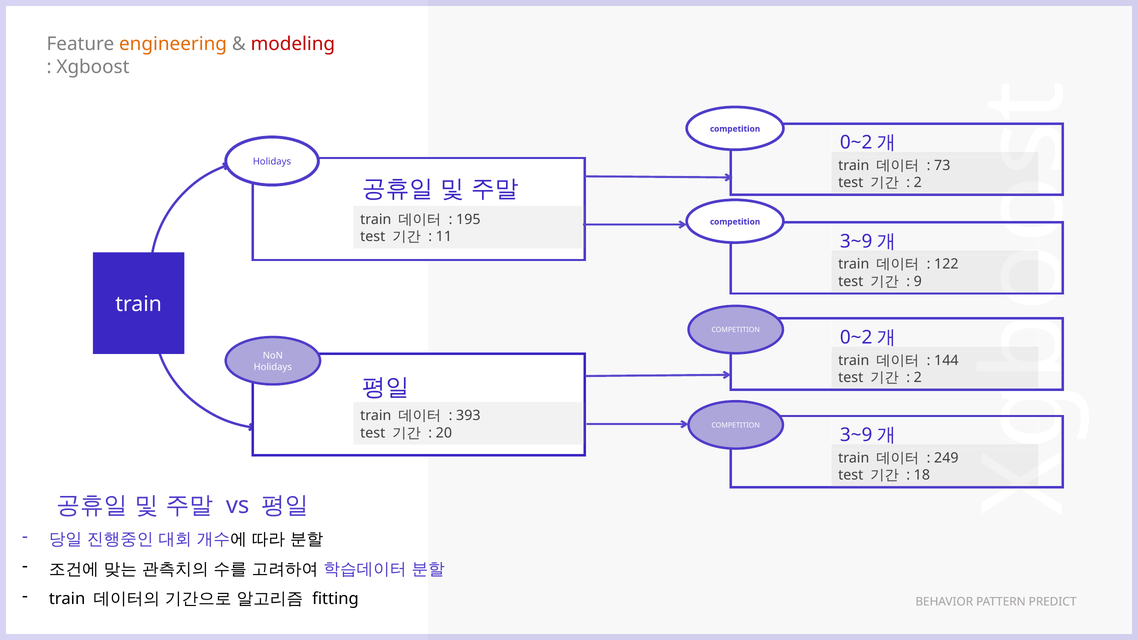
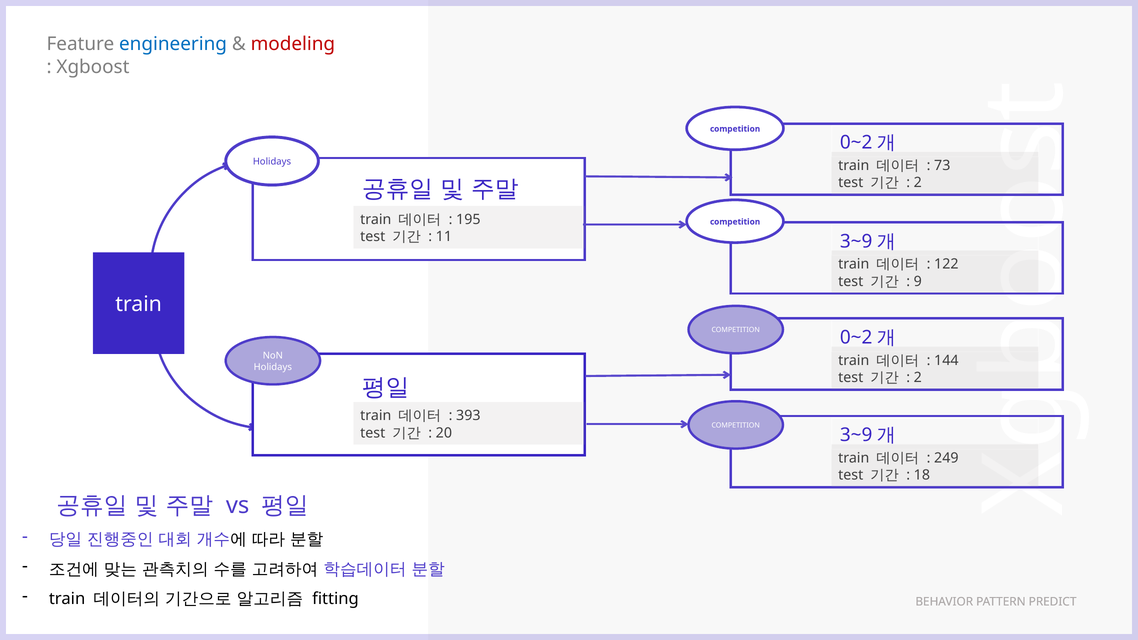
engineering colour: orange -> blue
